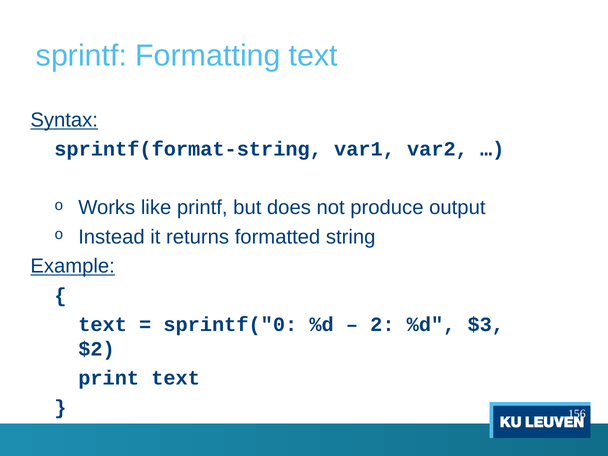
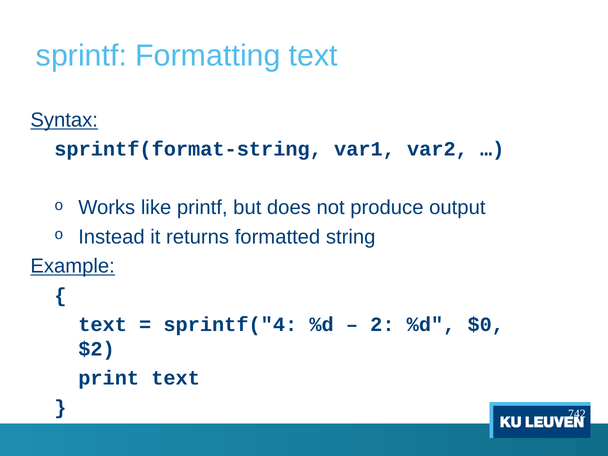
sprintf("0: sprintf("0 -> sprintf("4
$3: $3 -> $0
156: 156 -> 742
